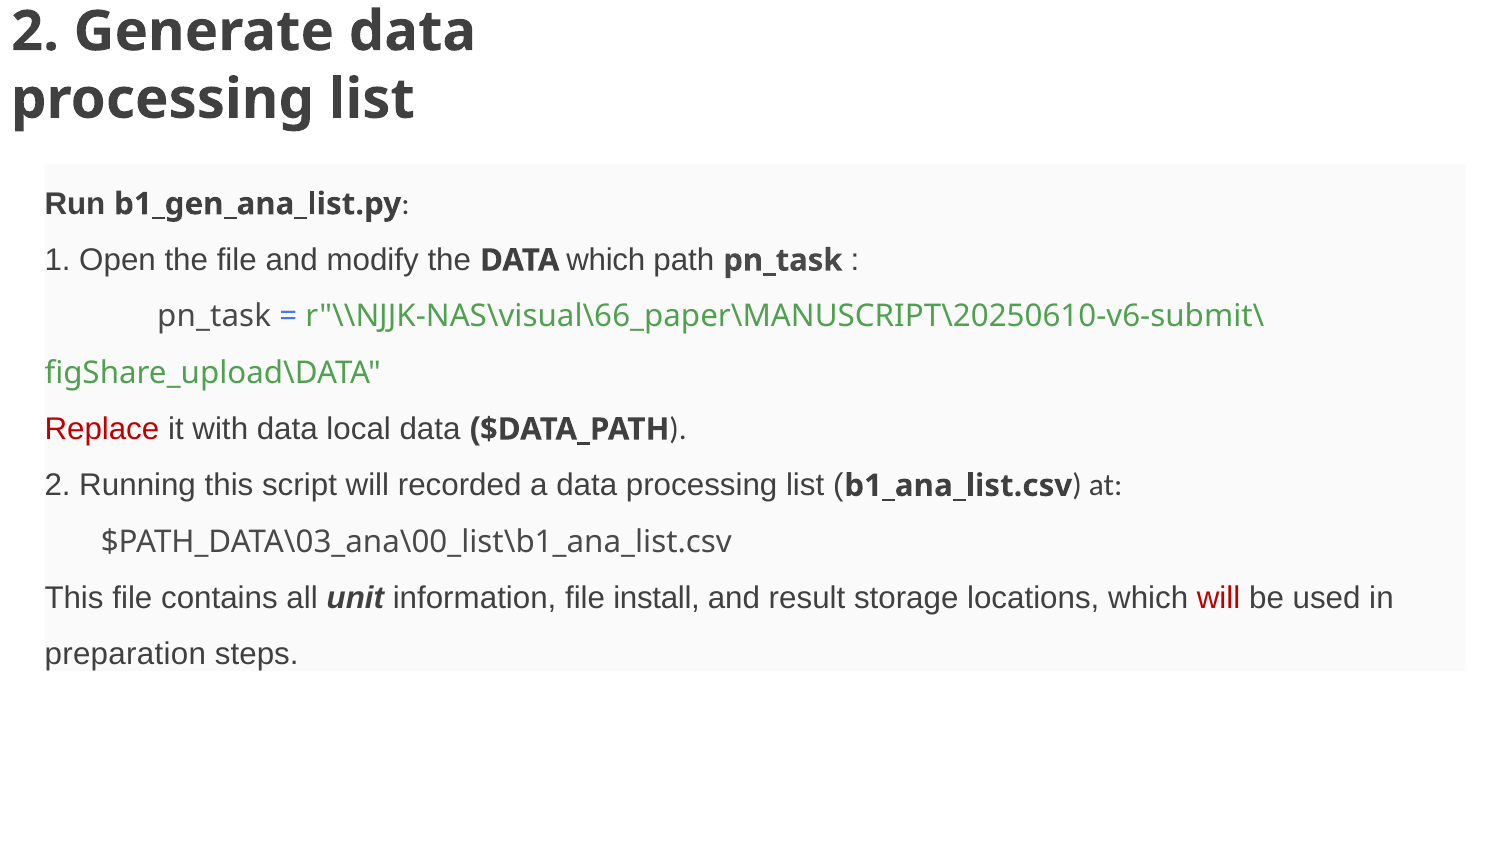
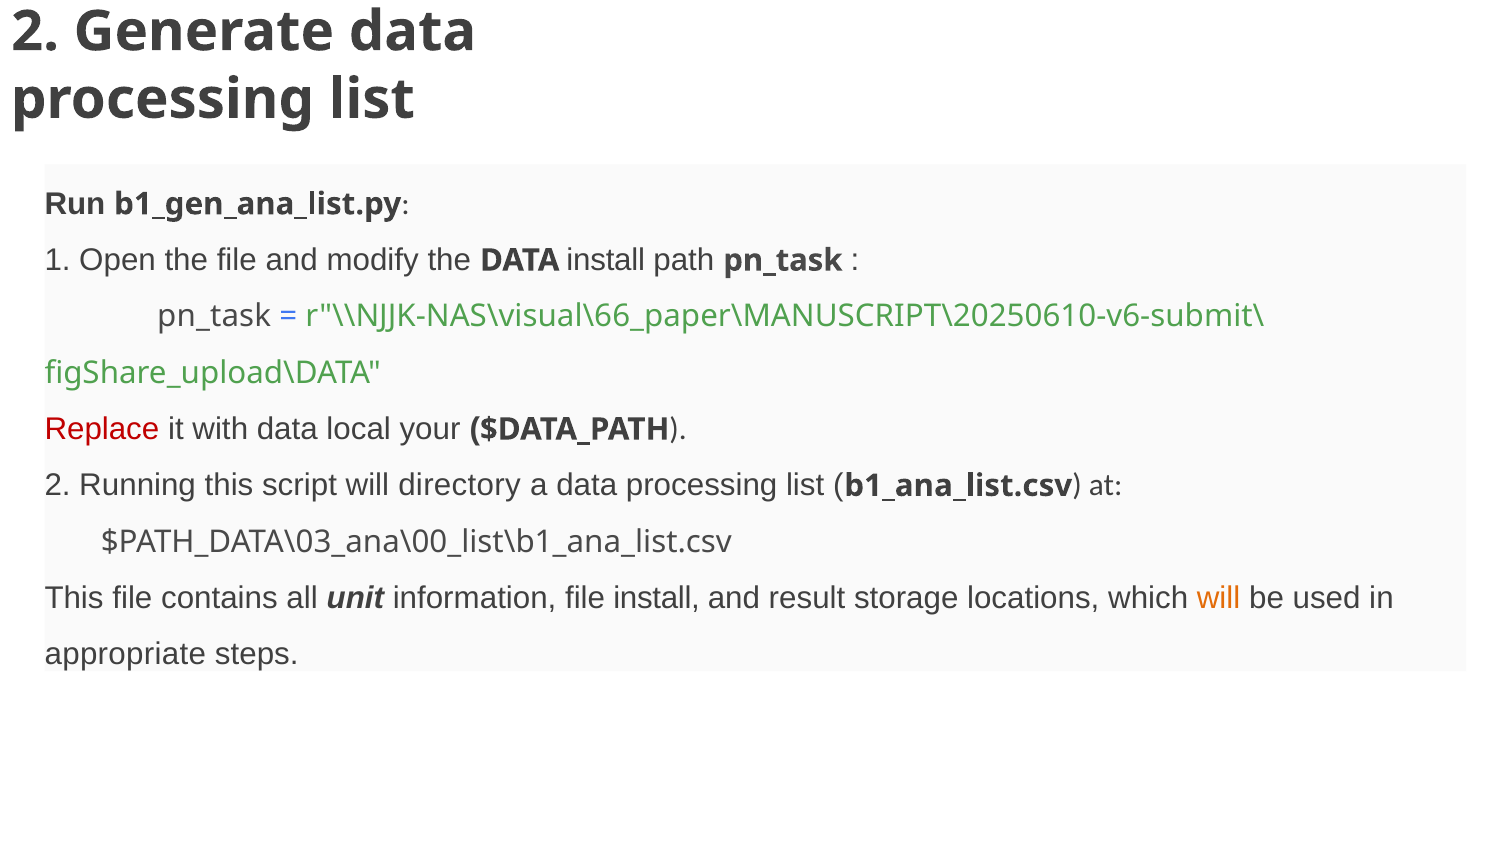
DATA which: which -> install
local data: data -> your
recorded: recorded -> directory
will at (1219, 598) colour: red -> orange
preparation: preparation -> appropriate
